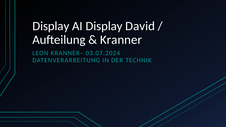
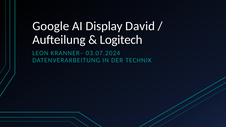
Display at (51, 26): Display -> Google
Kranner: Kranner -> Logitech
